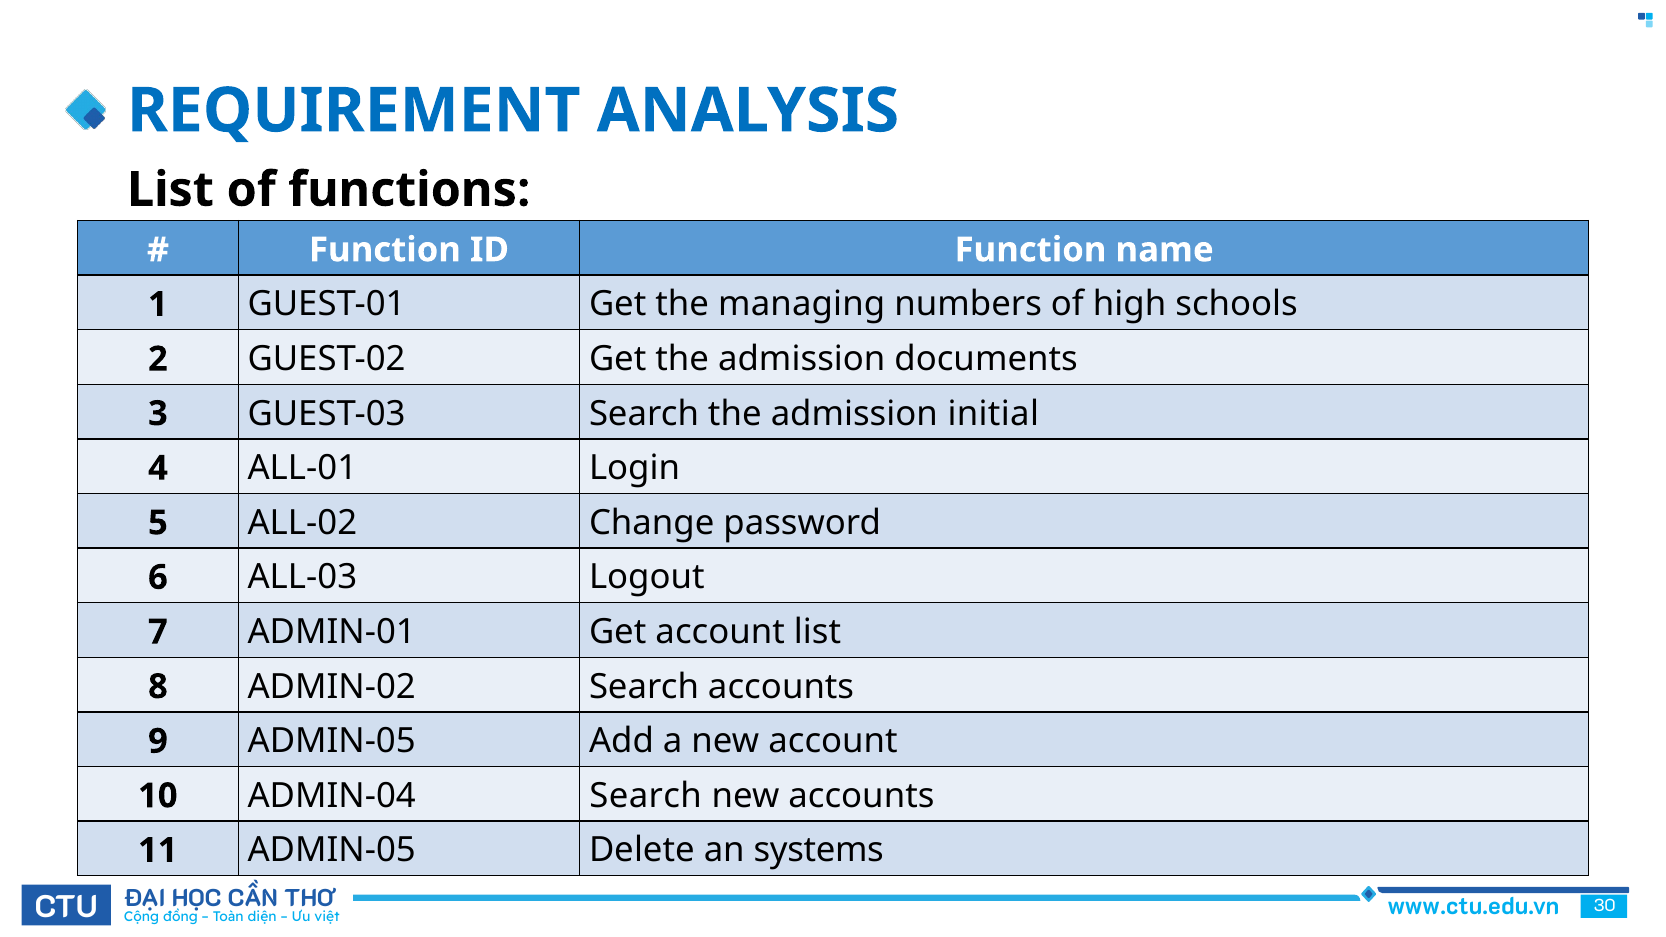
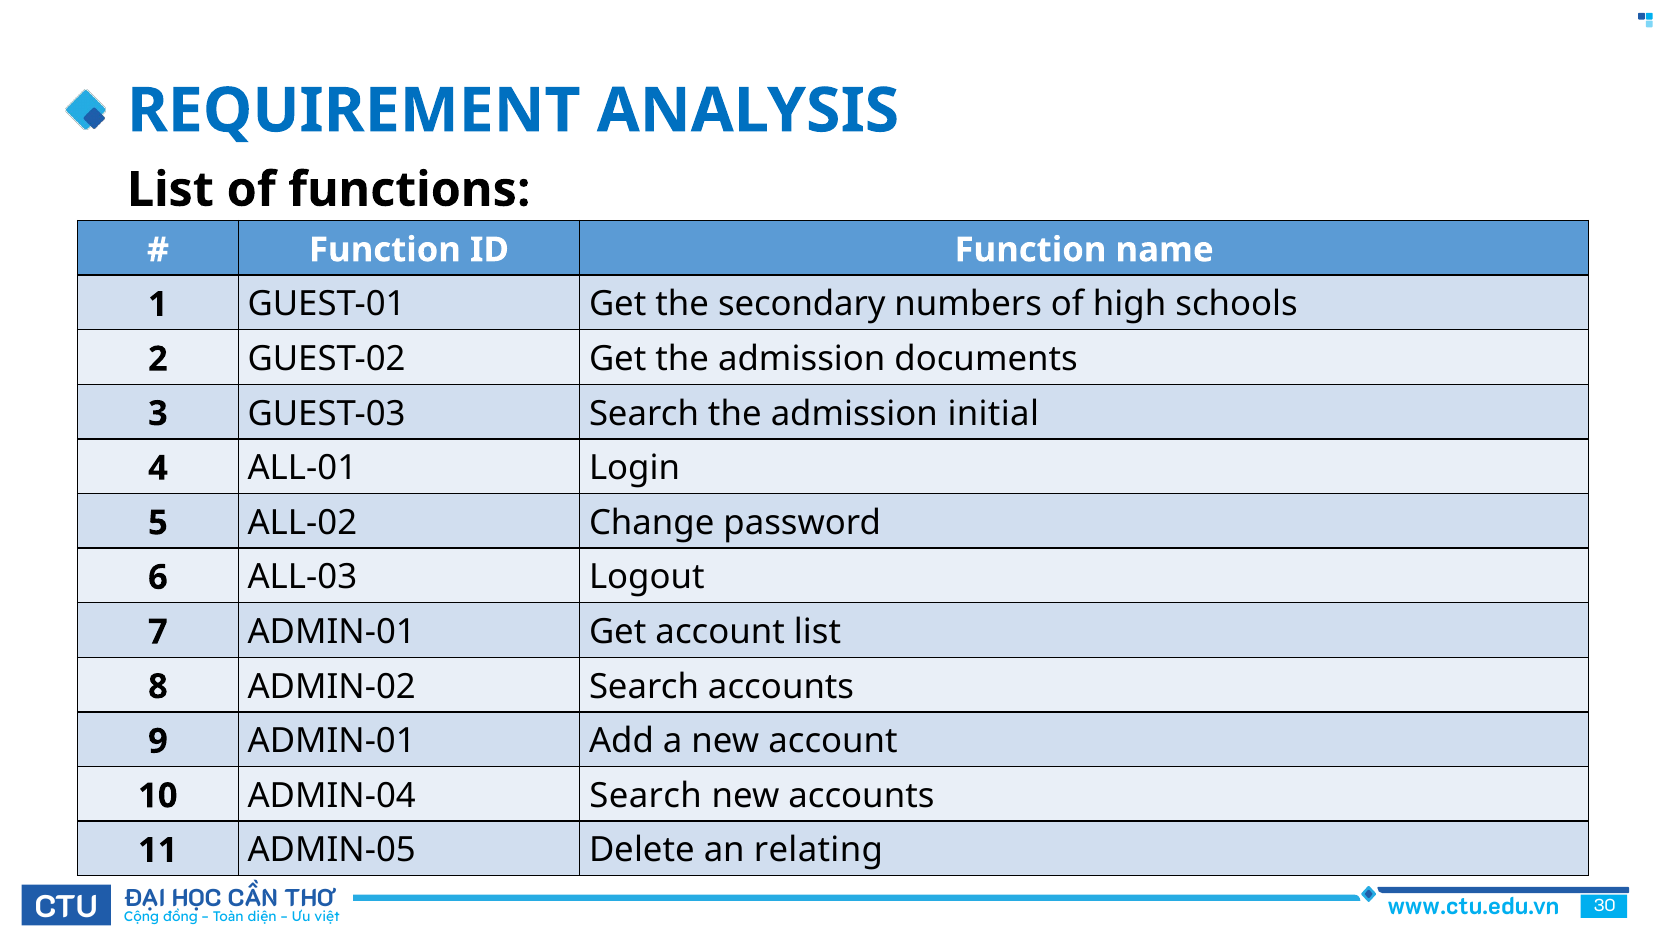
managing: managing -> secondary
ADMIN-05 at (332, 741): ADMIN-05 -> ADMIN-01
systems: systems -> relating
